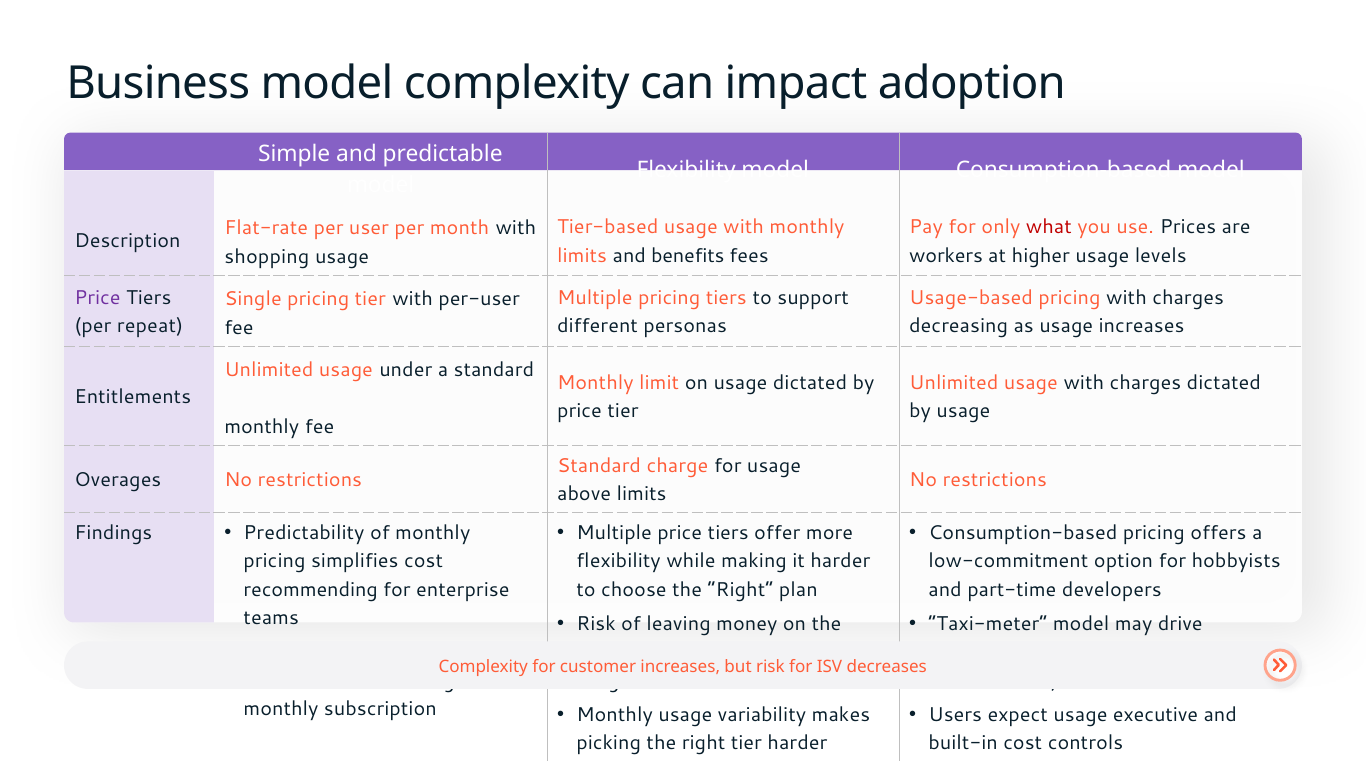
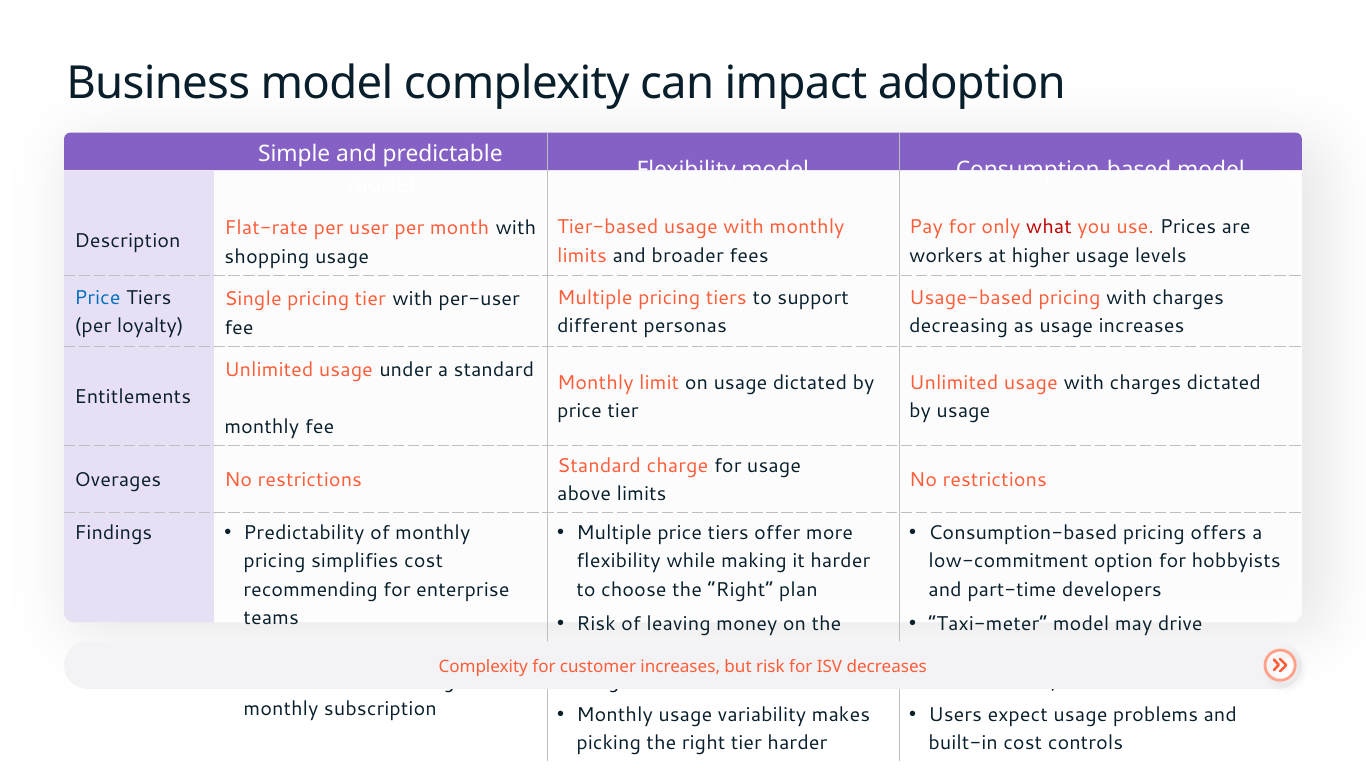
benefits: benefits -> broader
Price at (97, 298) colour: purple -> blue
repeat: repeat -> loyalty
executive: executive -> problems
